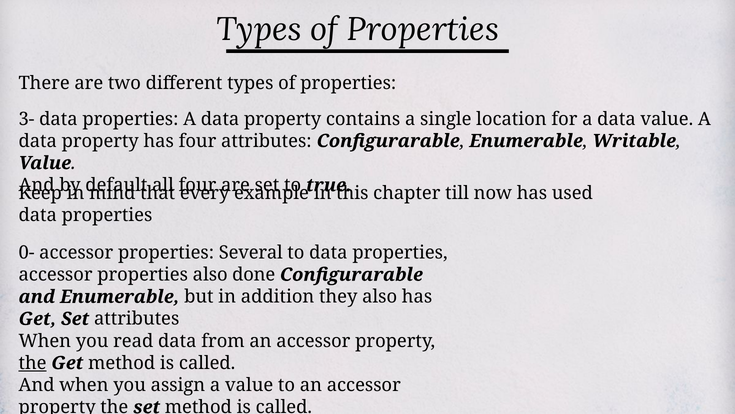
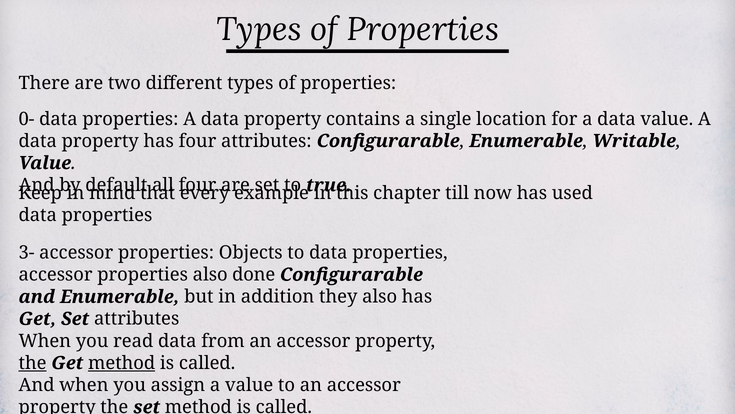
3-: 3- -> 0-
0-: 0- -> 3-
Several: Several -> Objects
method at (122, 363) underline: none -> present
